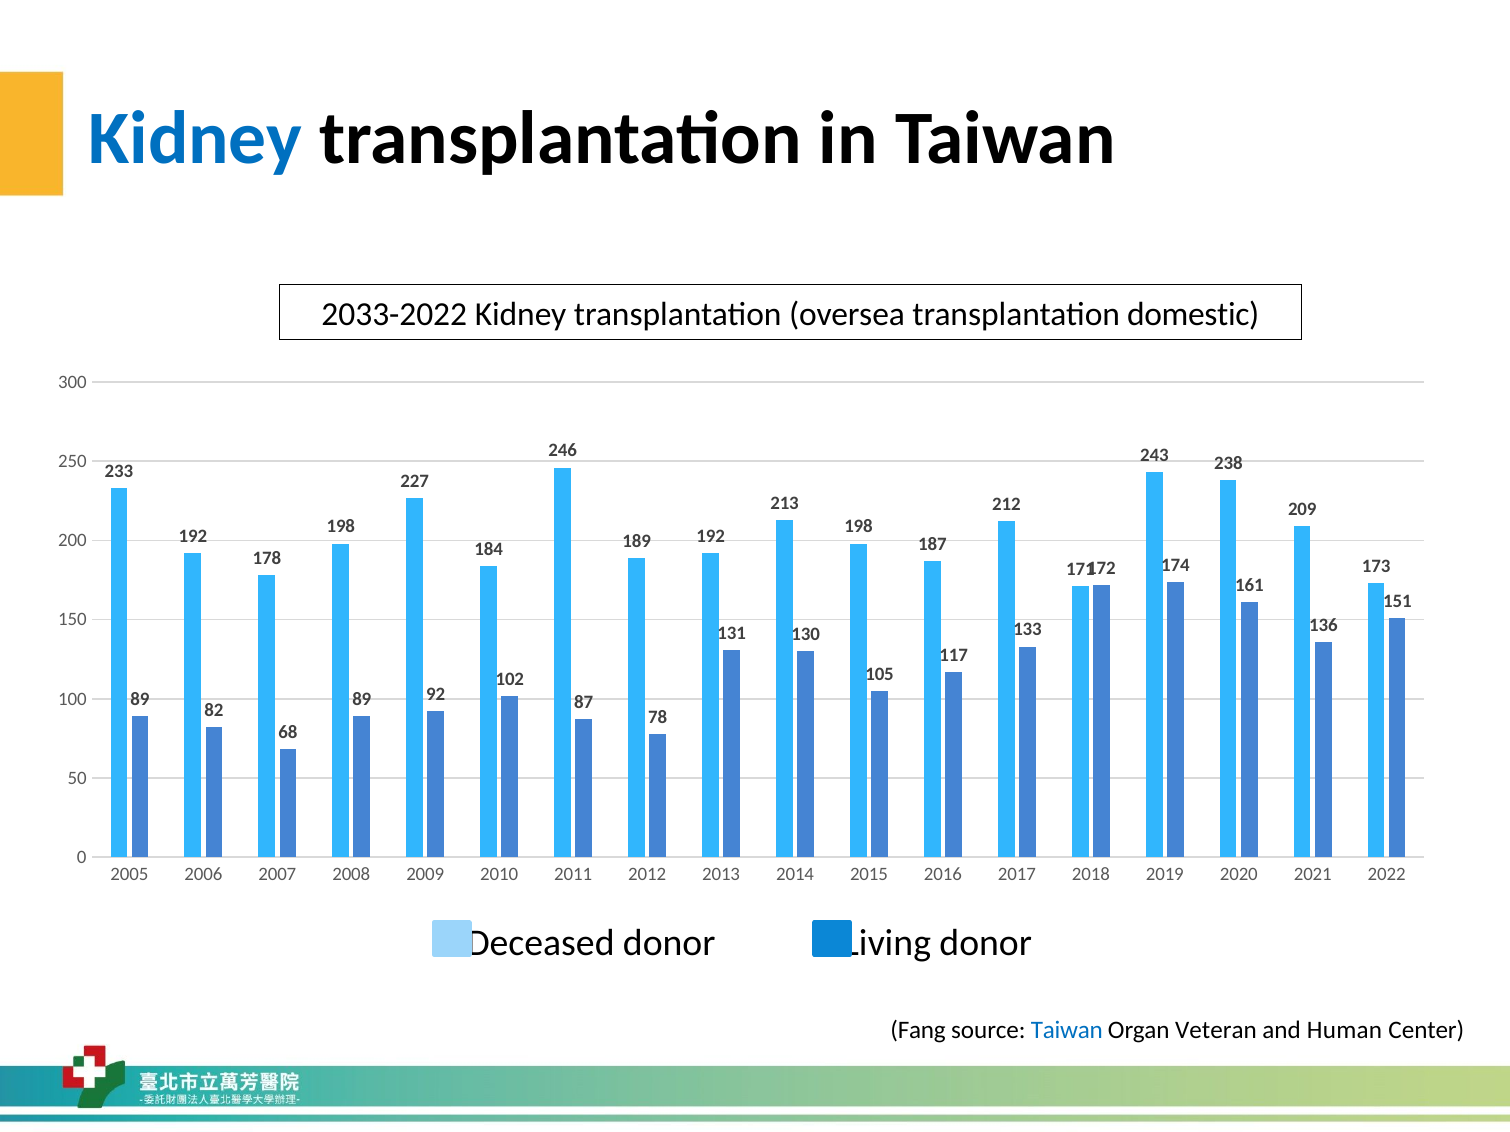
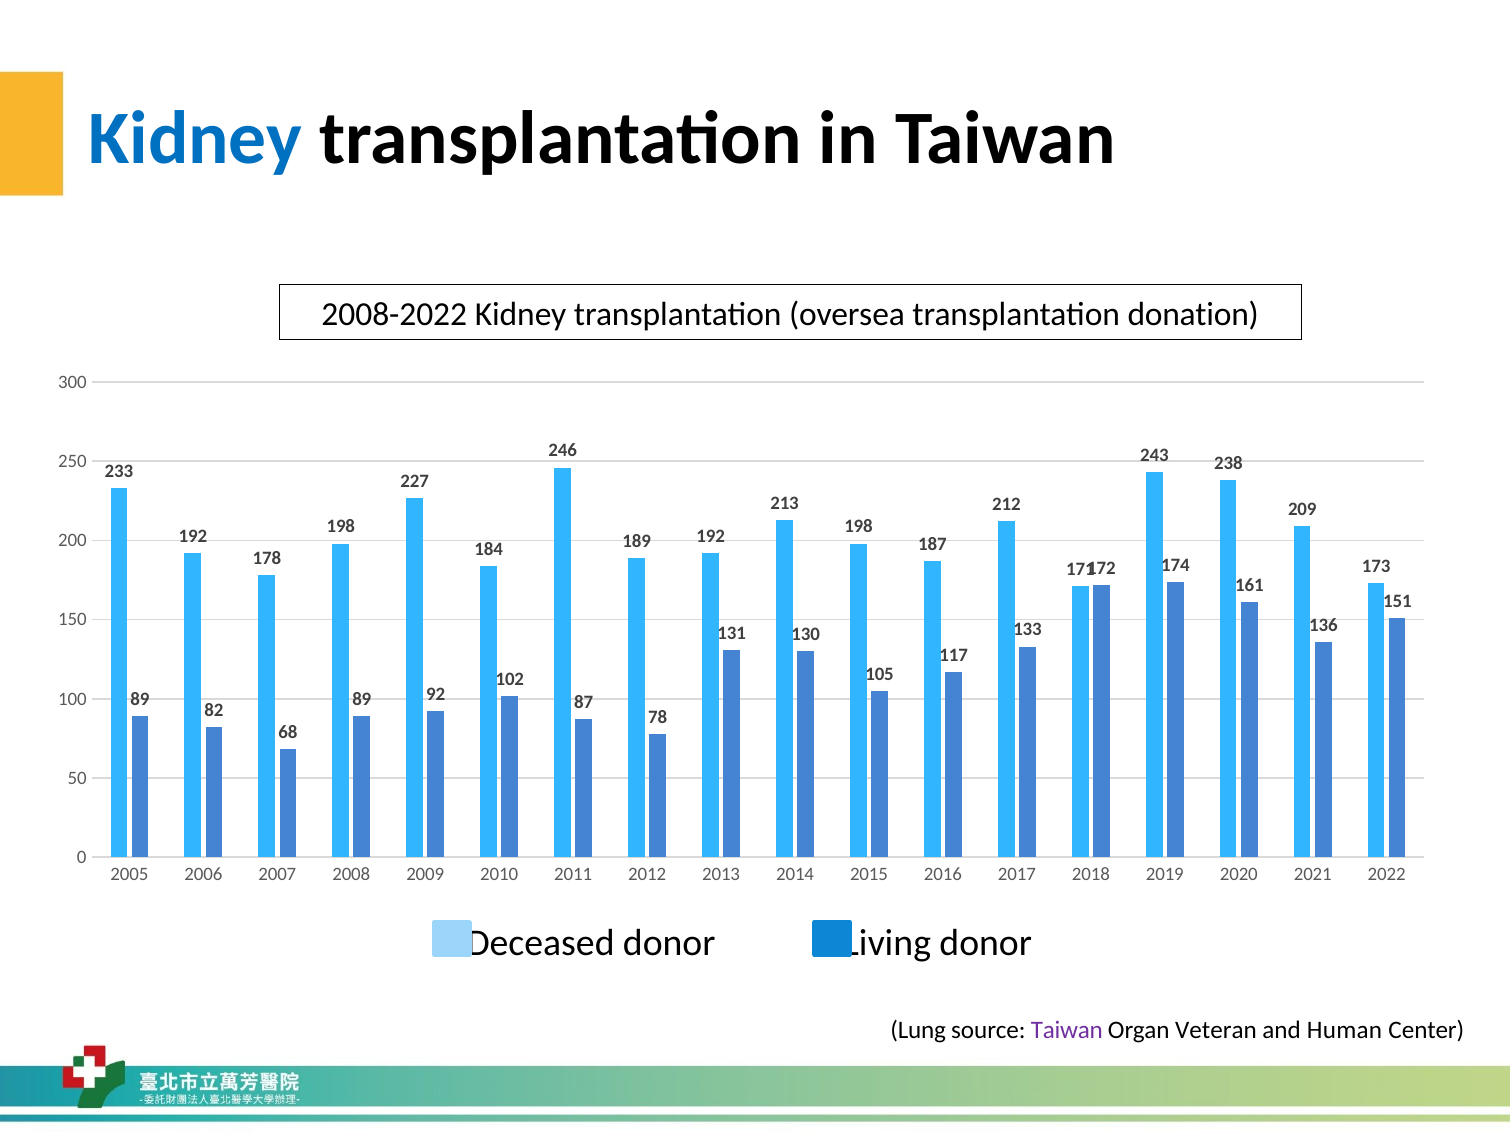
2033-2022: 2033-2022 -> 2008-2022
domestic: domestic -> donation
Fang: Fang -> Lung
Taiwan at (1067, 1030) colour: blue -> purple
